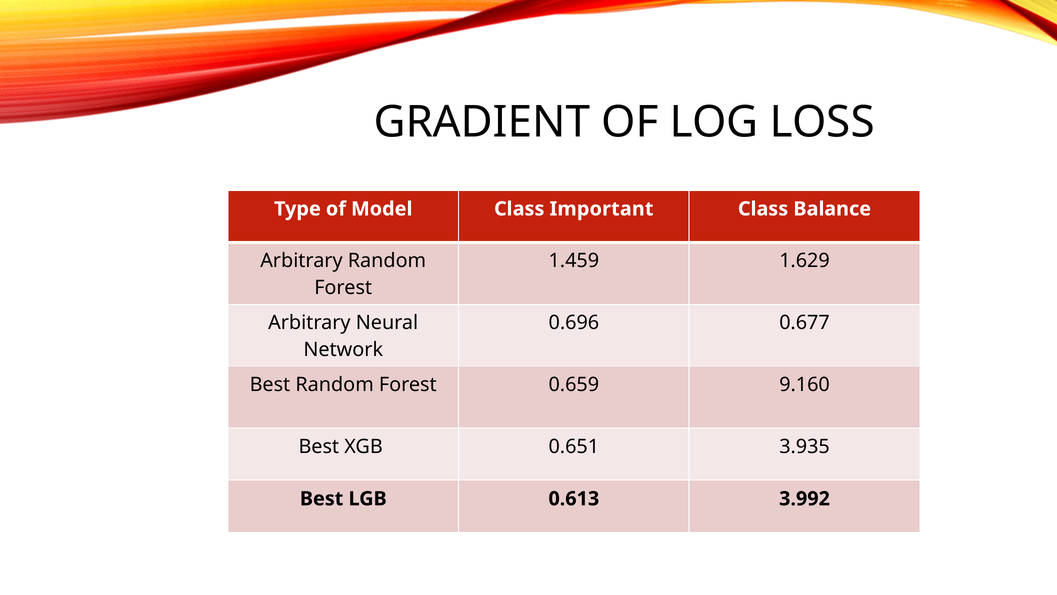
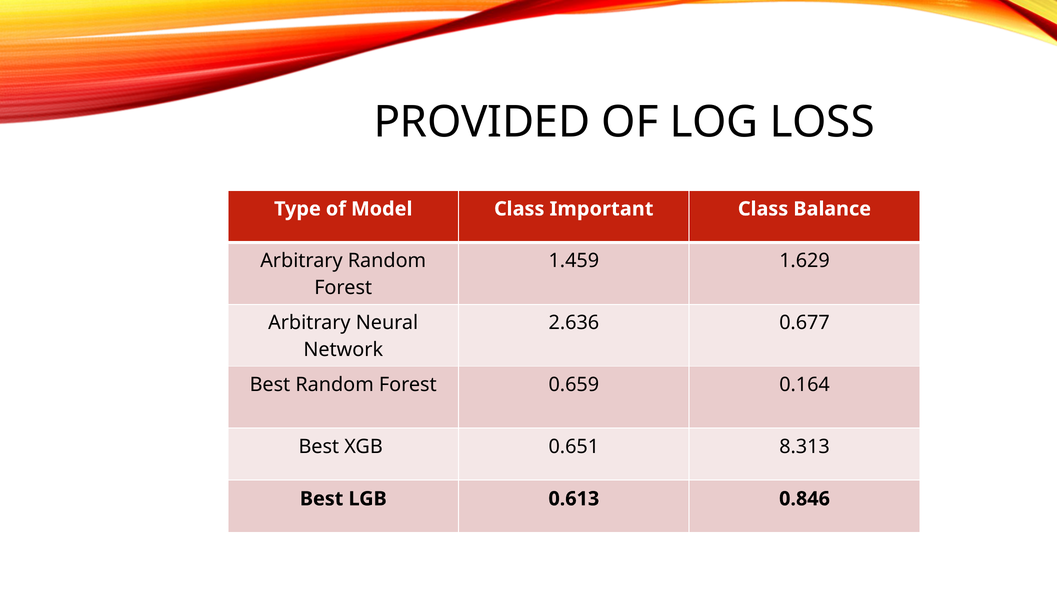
GRADIENT: GRADIENT -> PROVIDED
0.696: 0.696 -> 2.636
9.160: 9.160 -> 0.164
3.935: 3.935 -> 8.313
3.992: 3.992 -> 0.846
